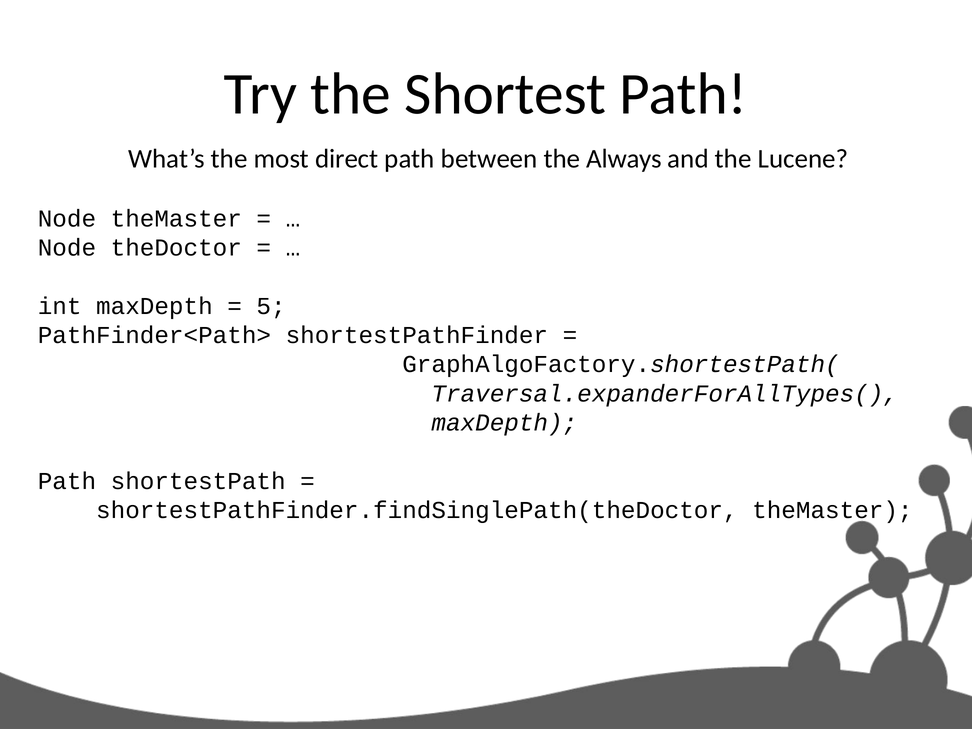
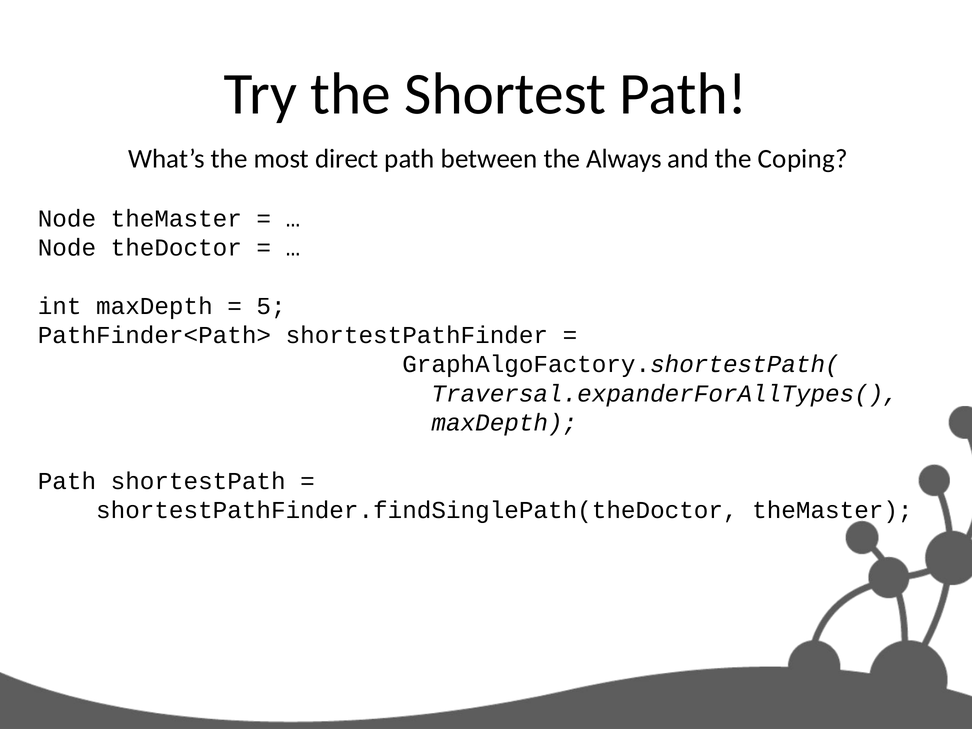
Lucene: Lucene -> Coping
